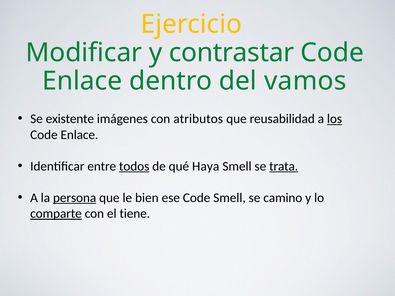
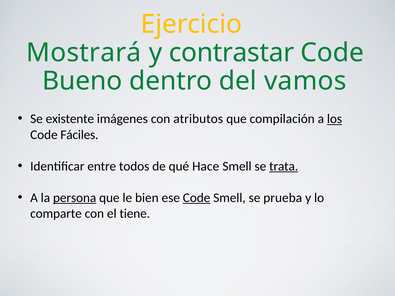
Modificar: Modificar -> Mostrará
Enlace at (82, 81): Enlace -> Bueno
reusabilidad: reusabilidad -> compilación
Enlace at (79, 135): Enlace -> Fáciles
todos underline: present -> none
Haya: Haya -> Hace
Code at (197, 198) underline: none -> present
camino: camino -> prueba
comparte underline: present -> none
